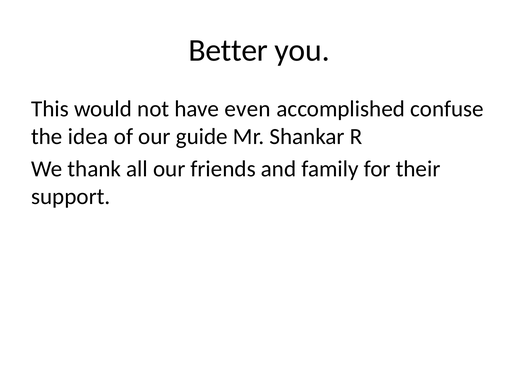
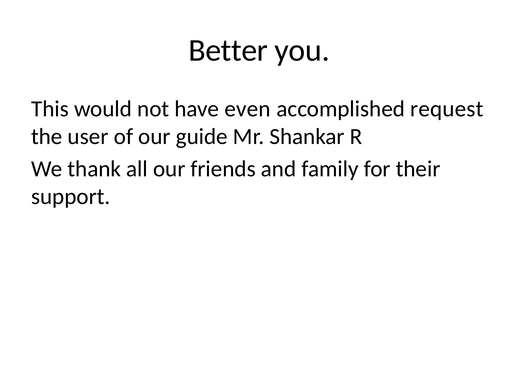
confuse: confuse -> request
idea: idea -> user
